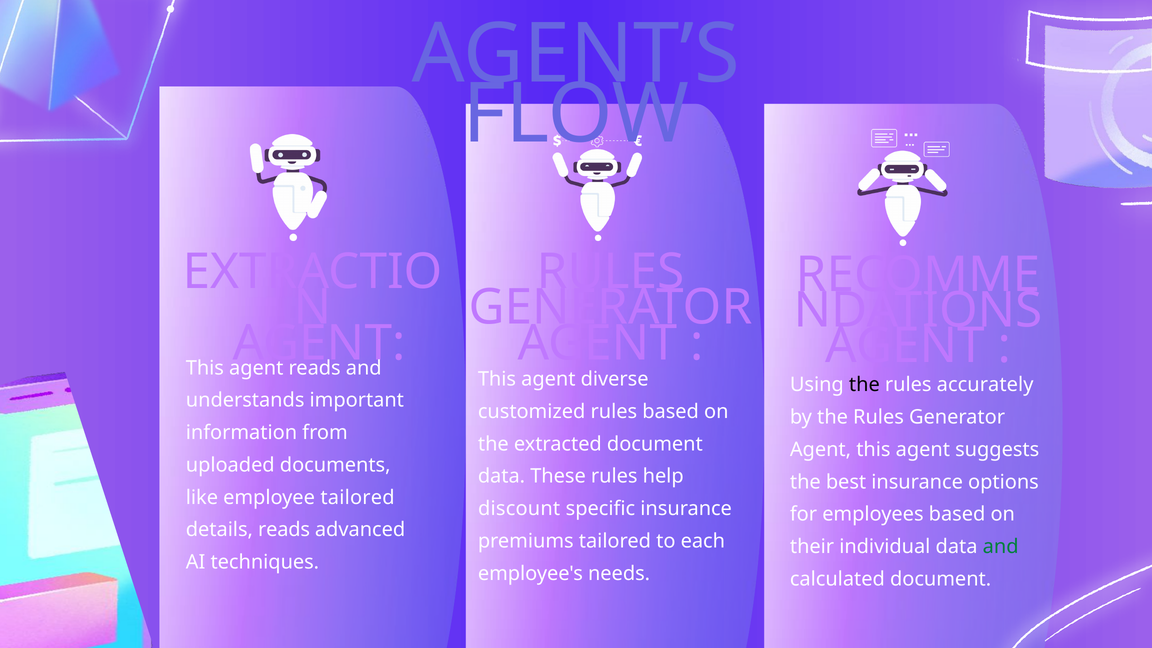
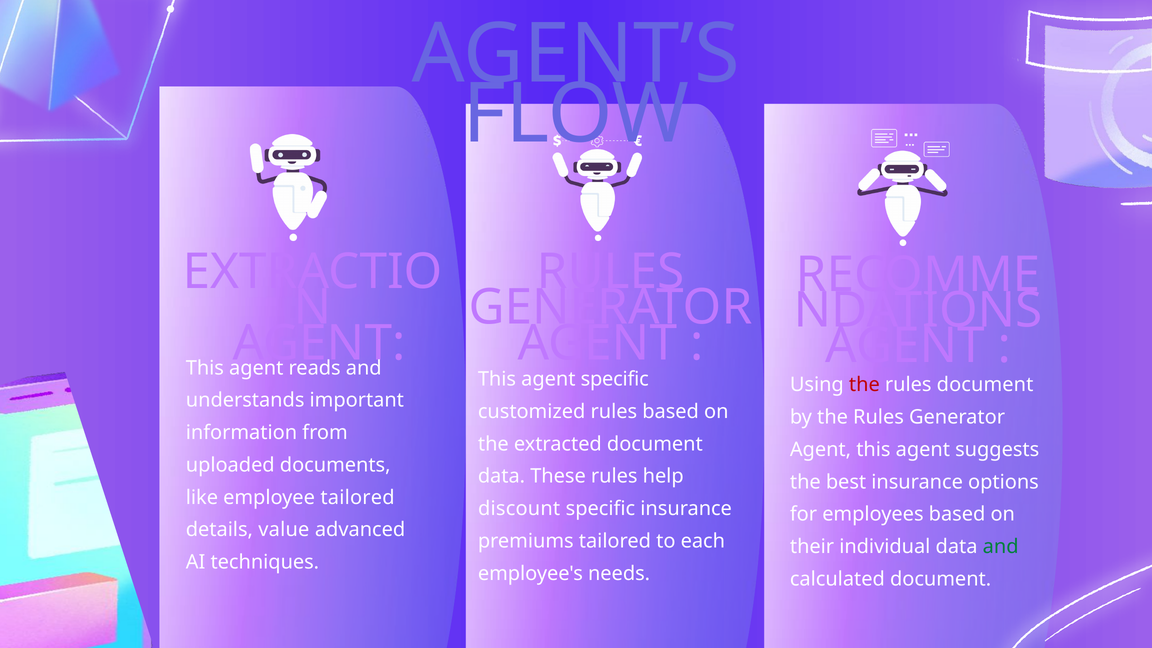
agent diverse: diverse -> specific
the at (864, 385) colour: black -> red
rules accurately: accurately -> document
details reads: reads -> value
